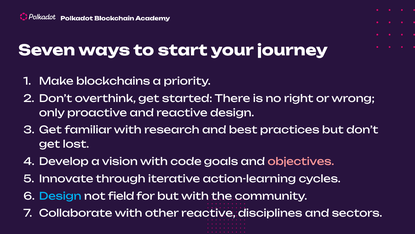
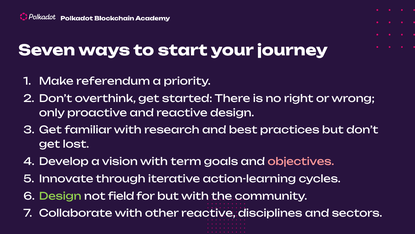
blockchains: blockchains -> referendum
code: code -> term
Design at (60, 196) colour: light blue -> light green
